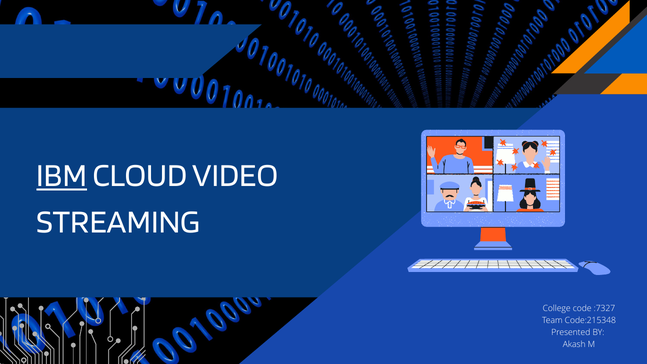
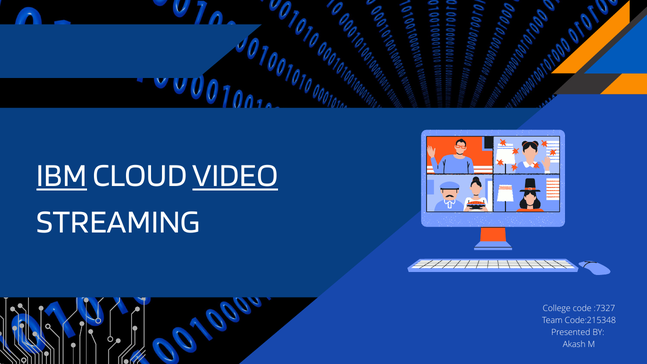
VIDEO underline: none -> present
